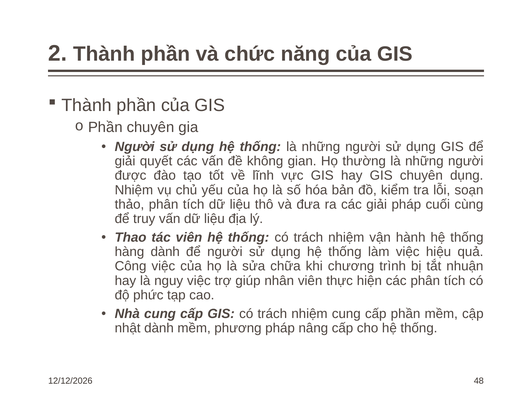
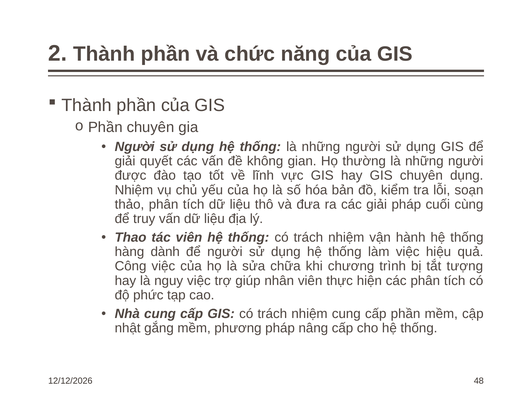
nhuận: nhuận -> tượng
nhật dành: dành -> gắng
